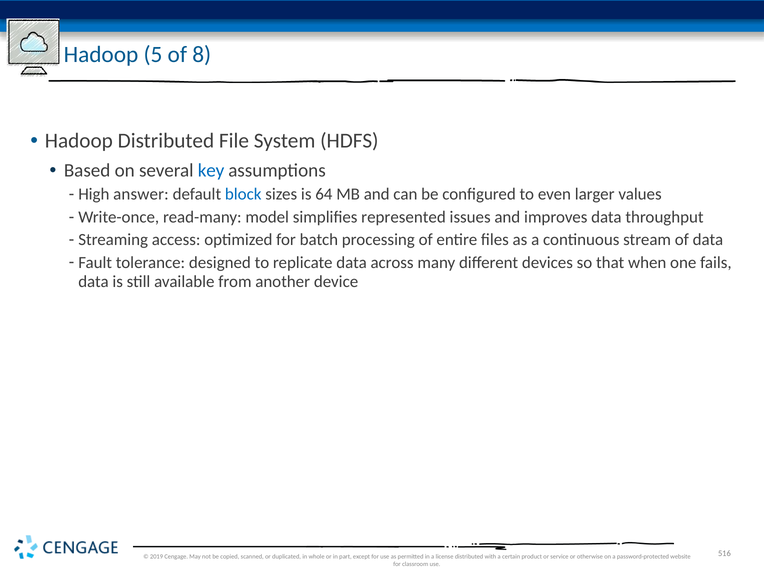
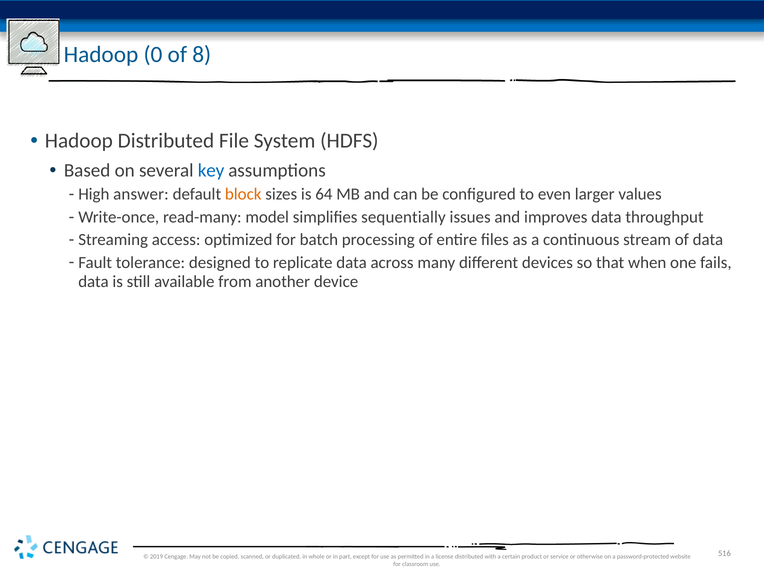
5: 5 -> 0
block colour: blue -> orange
represented: represented -> sequentially
